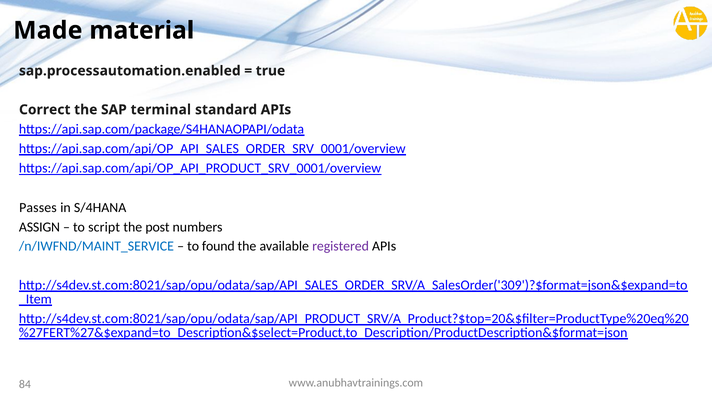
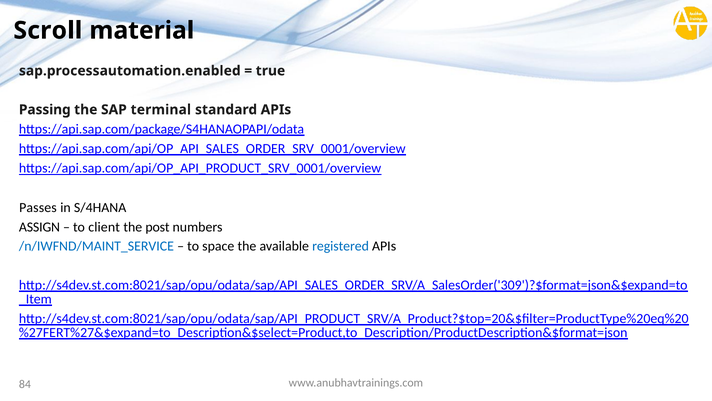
Made: Made -> Scroll
Correct: Correct -> Passing
script: script -> client
found: found -> space
registered colour: purple -> blue
